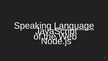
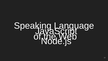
Language underline: present -> none
